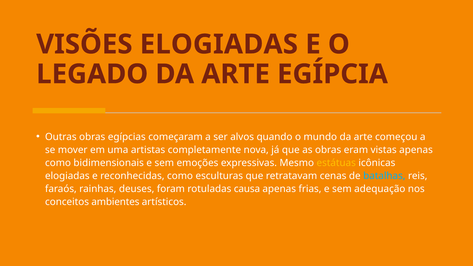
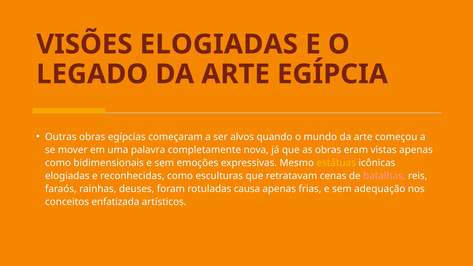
artistas: artistas -> palavra
batalhas colour: light blue -> pink
ambientes: ambientes -> enfatizada
